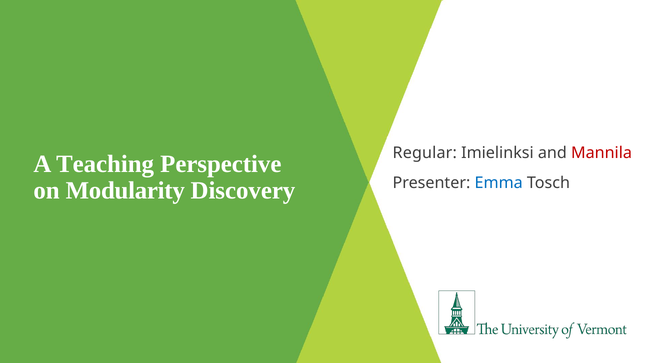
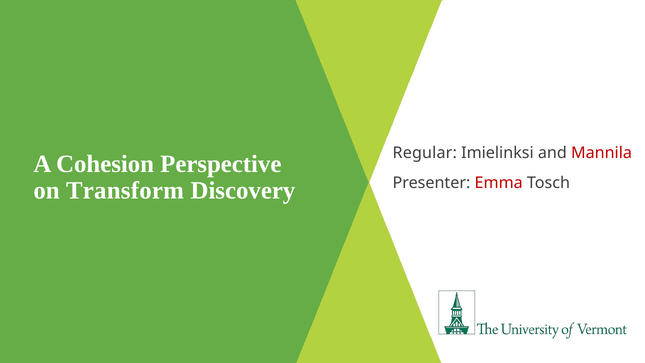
Teaching: Teaching -> Cohesion
Emma colour: blue -> red
Modularity: Modularity -> Transform
